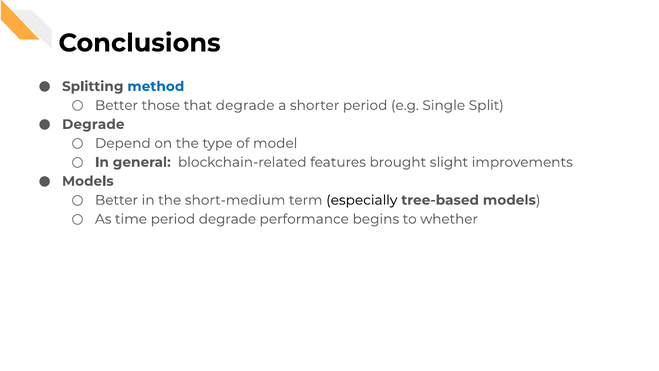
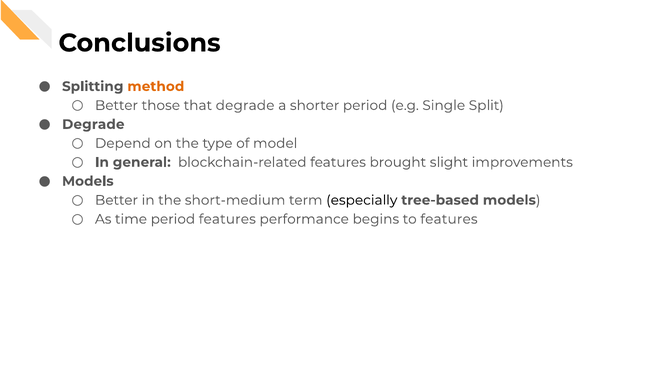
method colour: blue -> orange
period degrade: degrade -> features
to whether: whether -> features
